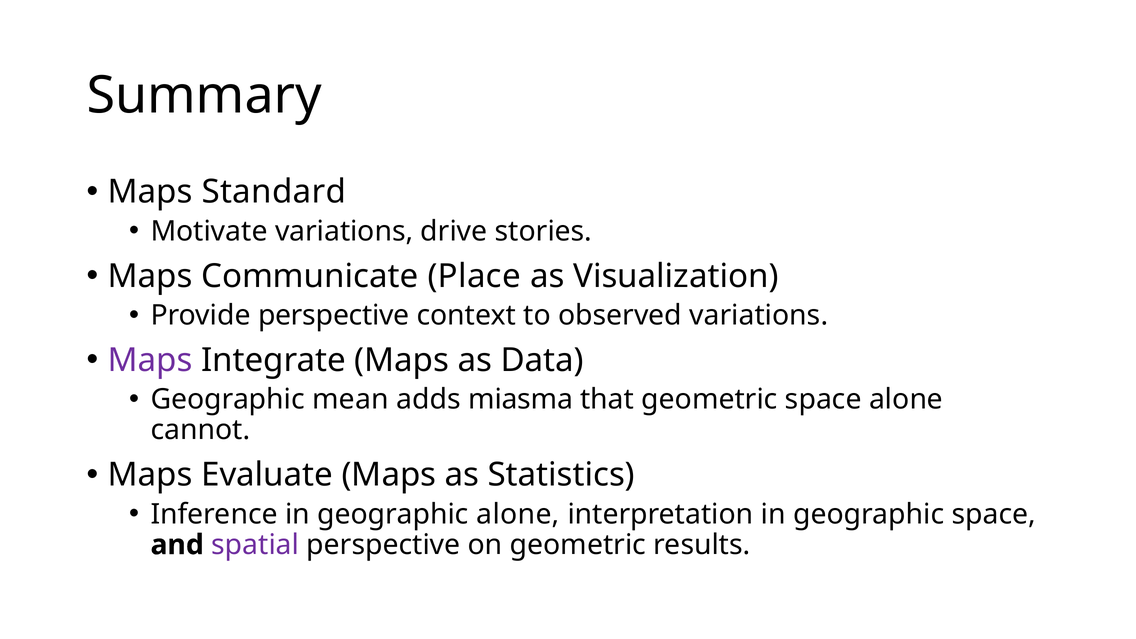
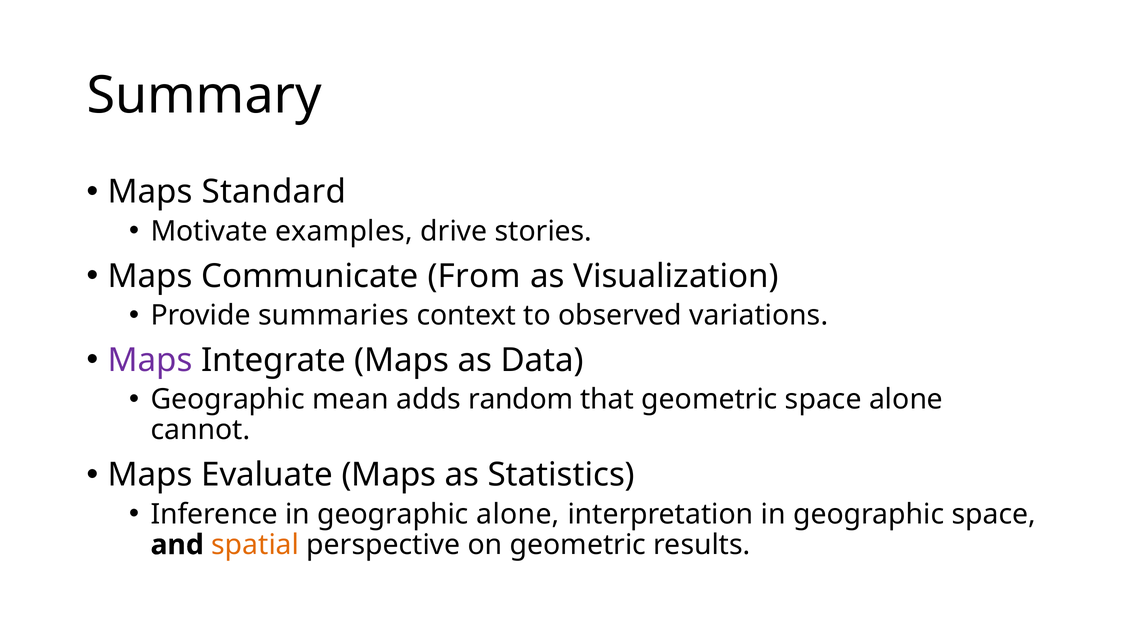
Motivate variations: variations -> examples
Place: Place -> From
Provide perspective: perspective -> summaries
miasma: miasma -> random
spatial colour: purple -> orange
